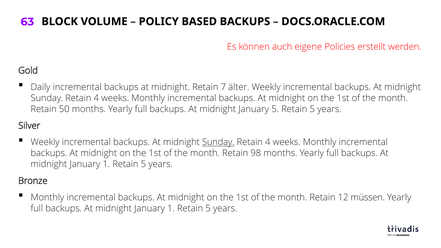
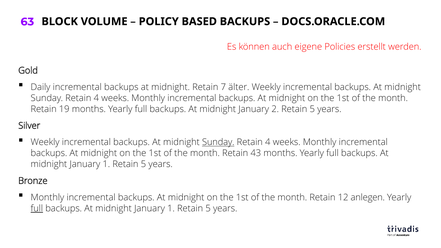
50: 50 -> 19
January 5: 5 -> 2
98: 98 -> 43
müssen: müssen -> anlegen
full at (37, 208) underline: none -> present
